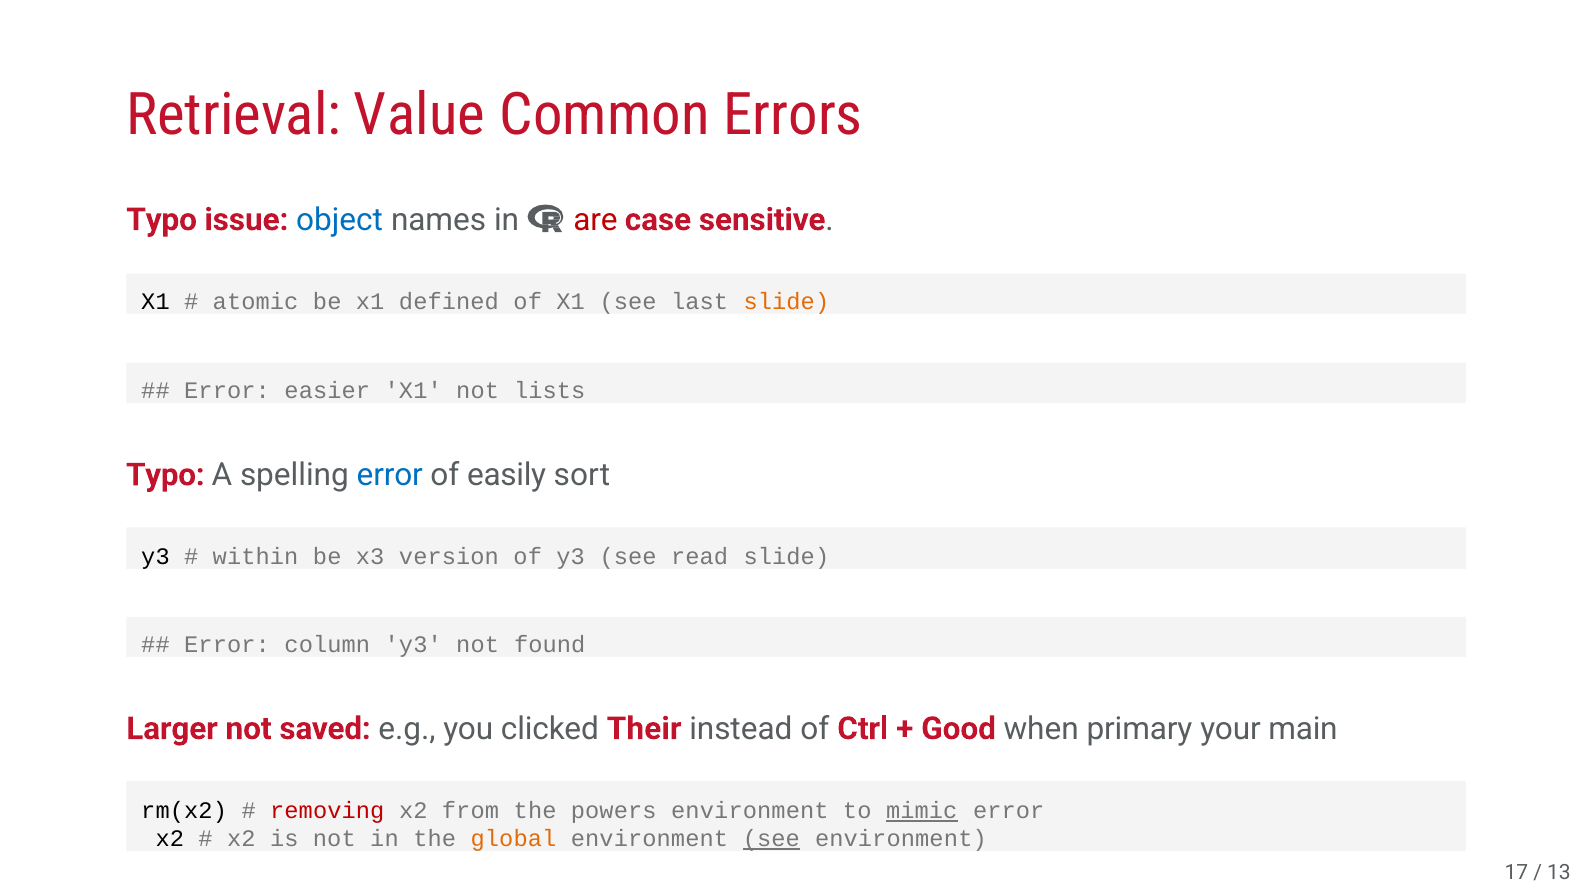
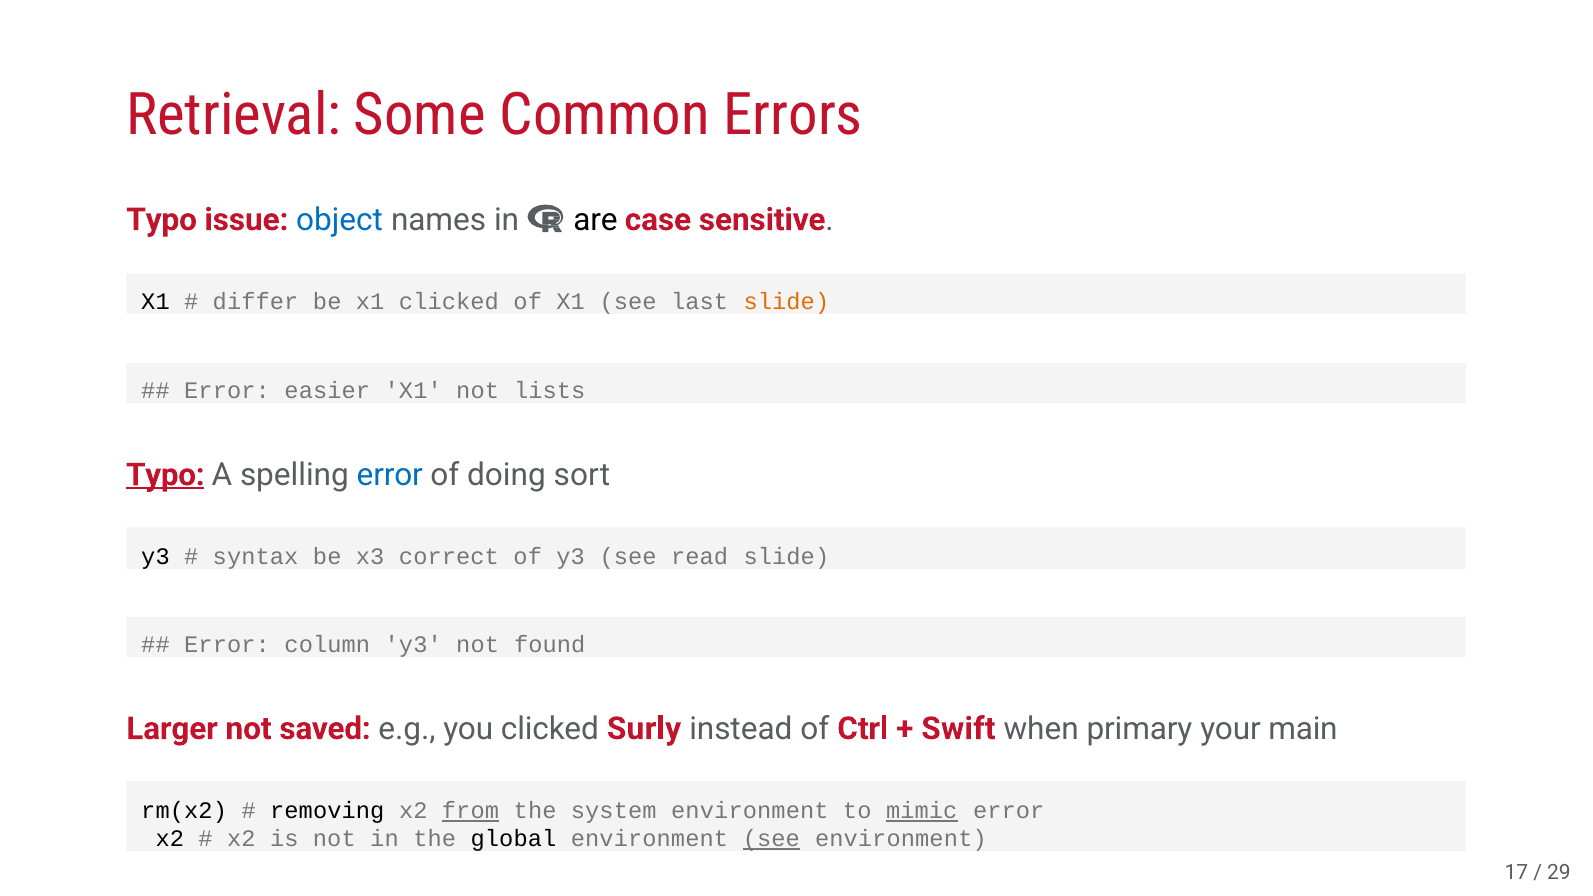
Value: Value -> Some
are colour: red -> black
atomic: atomic -> differ
x1 defined: defined -> clicked
Typo at (165, 475) underline: none -> present
easily: easily -> doing
within: within -> syntax
version: version -> correct
Their: Their -> Surly
Good: Good -> Swift
removing colour: red -> black
from underline: none -> present
powers: powers -> system
global colour: orange -> black
13: 13 -> 29
